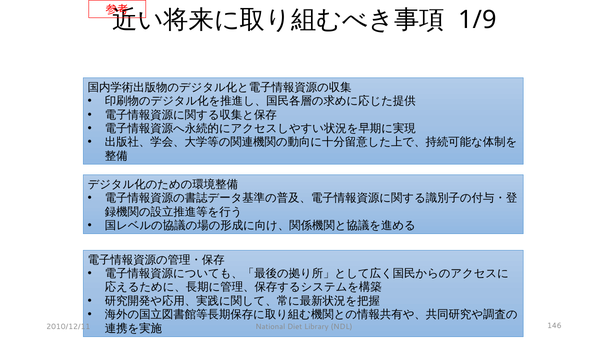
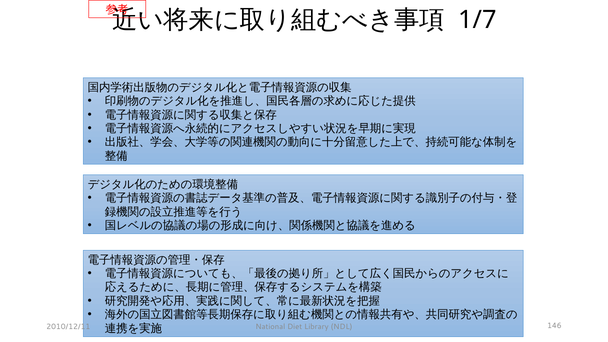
1/9: 1/9 -> 1/7
